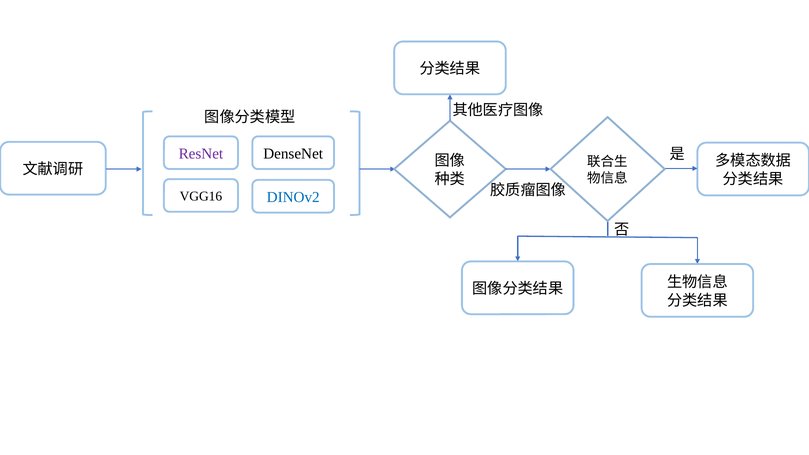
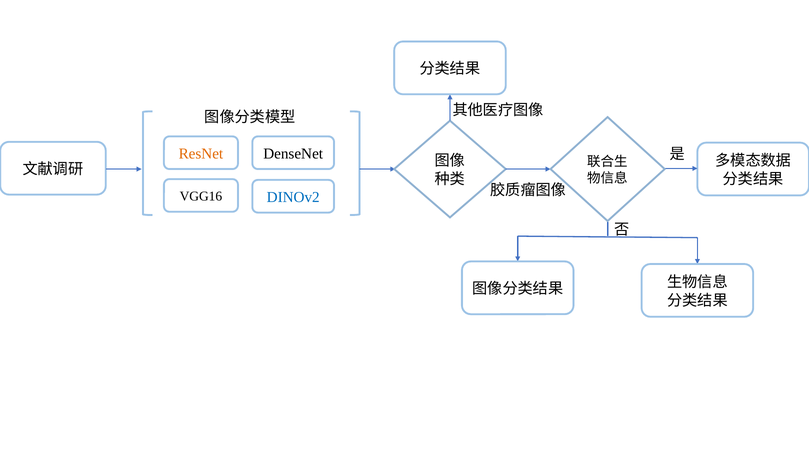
ResNet colour: purple -> orange
